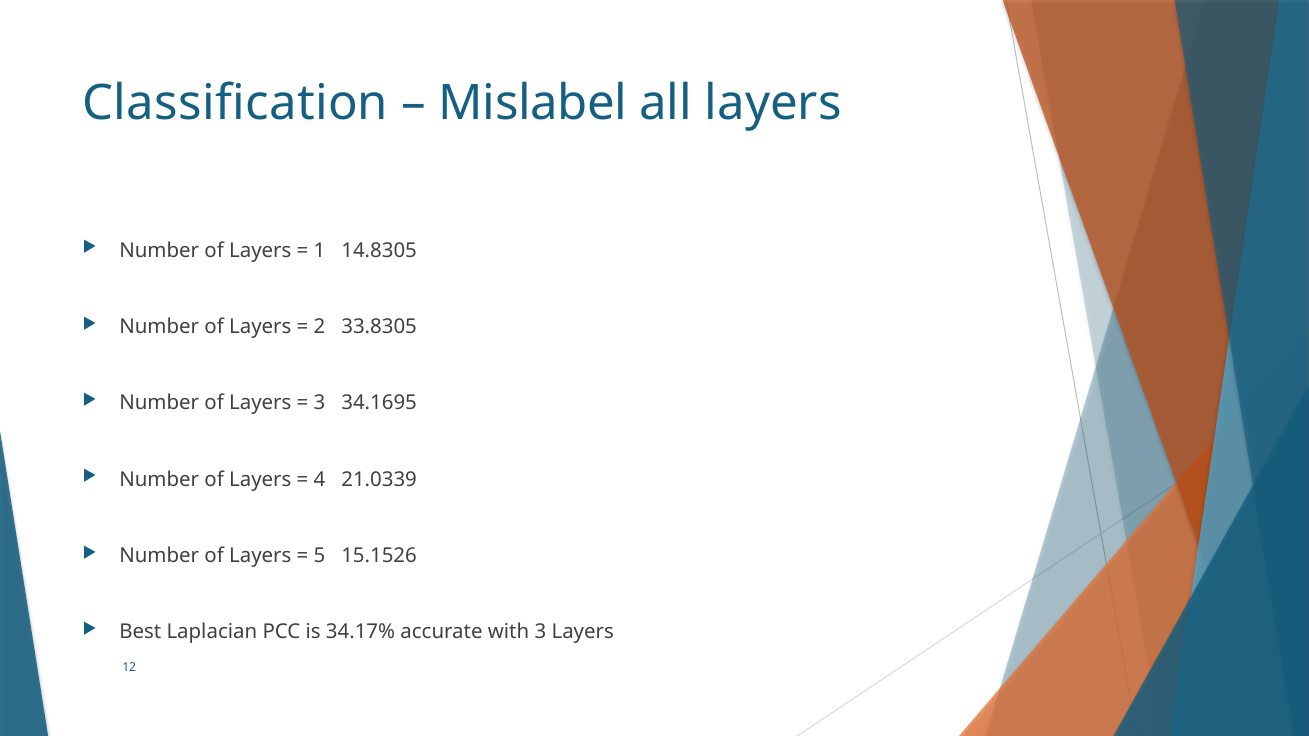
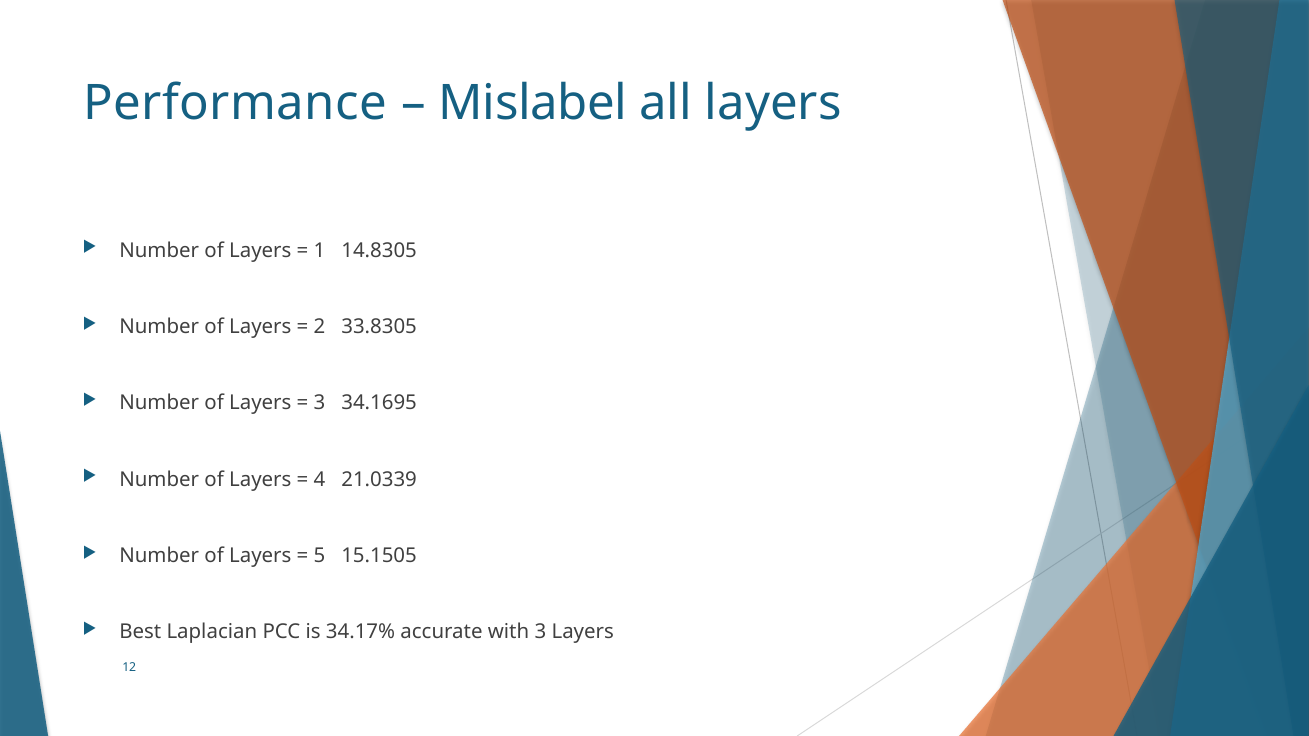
Classification: Classification -> Performance
15.1526: 15.1526 -> 15.1505
